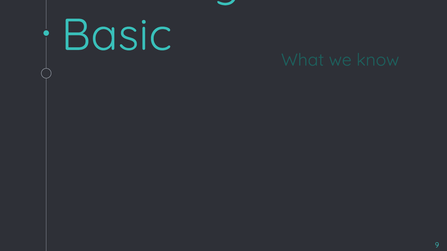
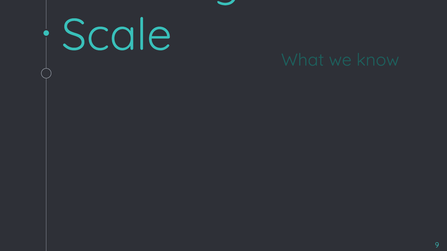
Basic: Basic -> Scale
